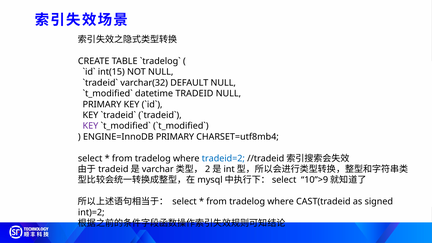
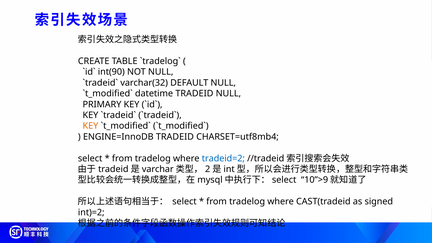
int(15: int(15 -> int(90
KEY at (90, 126) colour: purple -> orange
ENGINE=InnoDB PRIMARY: PRIMARY -> TRADEID
